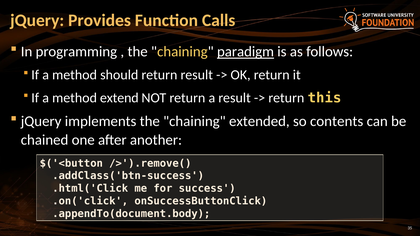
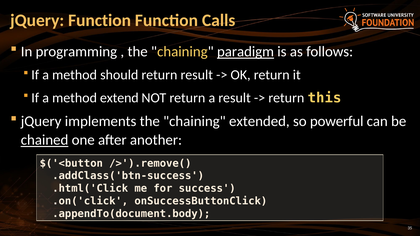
jQuery Provides: Provides -> Function
contents: contents -> powerful
chained underline: none -> present
